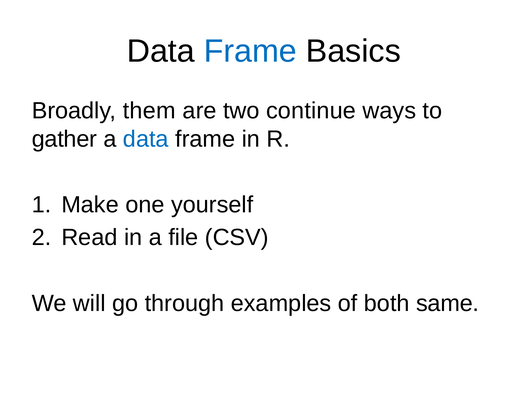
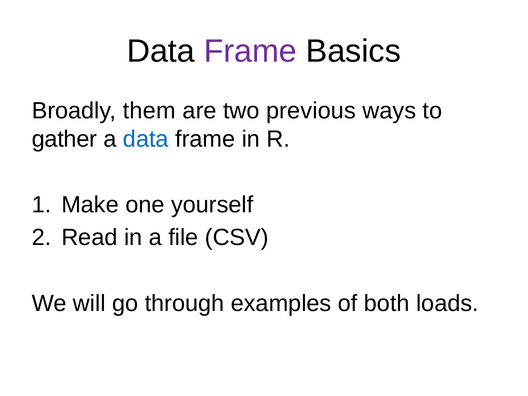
Frame at (250, 51) colour: blue -> purple
continue: continue -> previous
same: same -> loads
